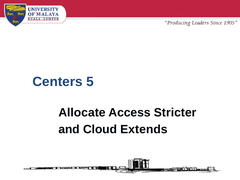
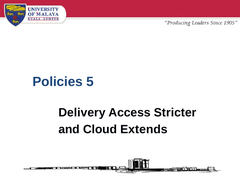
Centers: Centers -> Policies
Allocate: Allocate -> Delivery
